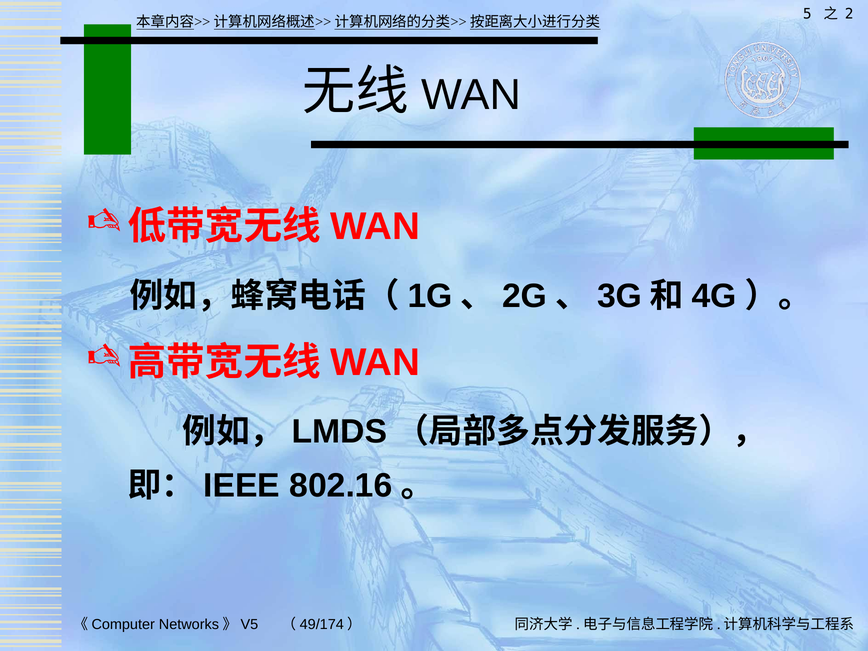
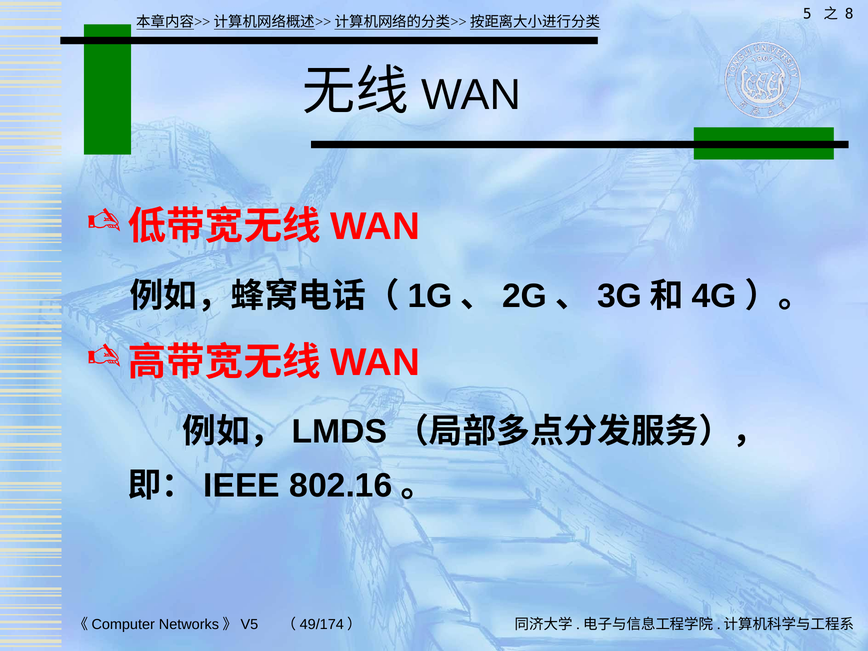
2: 2 -> 8
